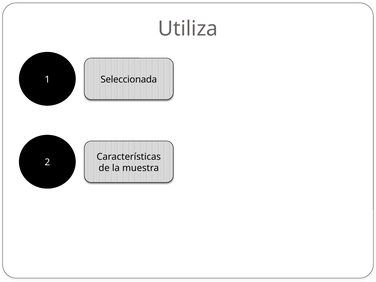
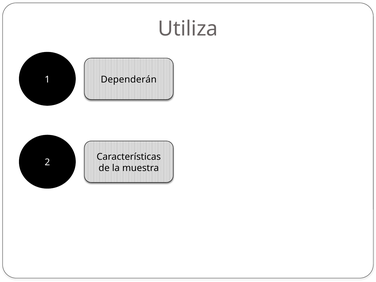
Seleccionada: Seleccionada -> Dependerán
